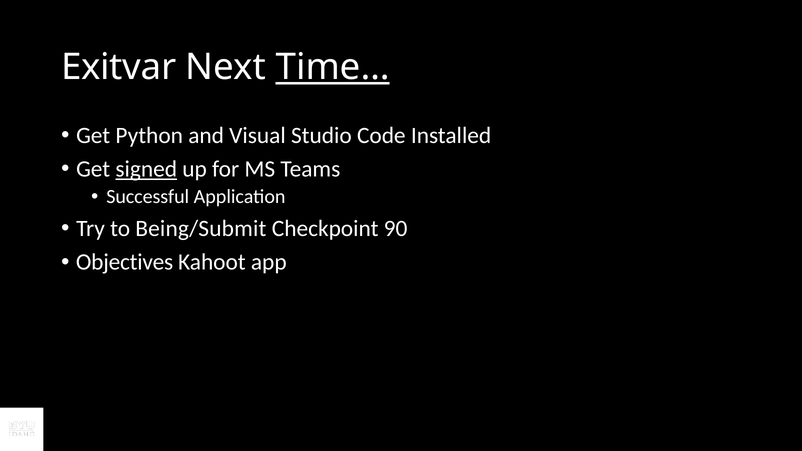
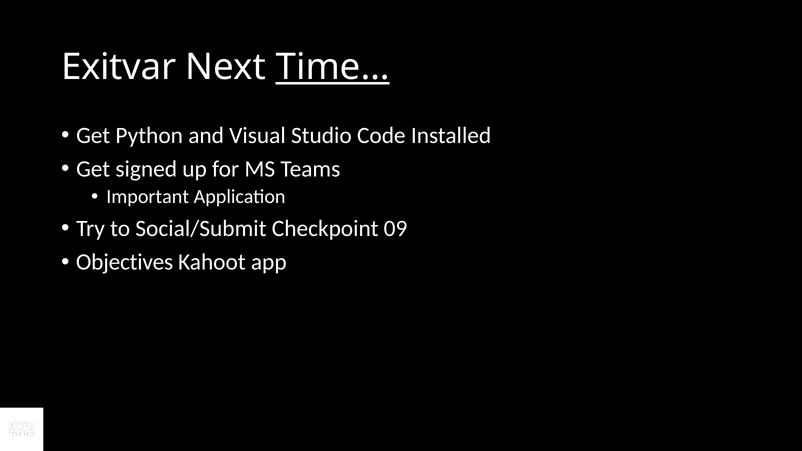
signed underline: present -> none
Successful: Successful -> Important
Being/Submit: Being/Submit -> Social/Submit
90: 90 -> 09
